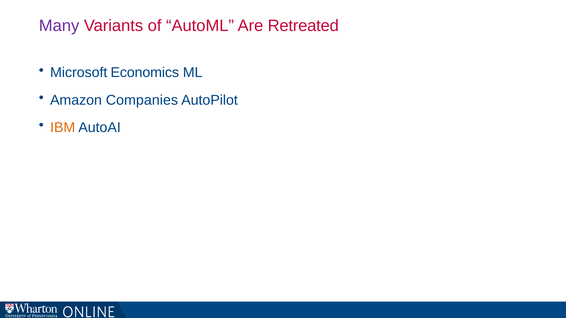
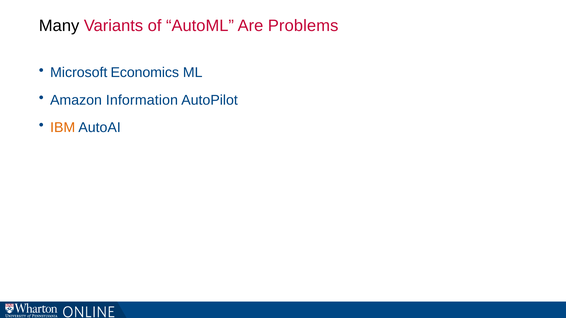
Many colour: purple -> black
Retreated: Retreated -> Problems
Companies: Companies -> Information
